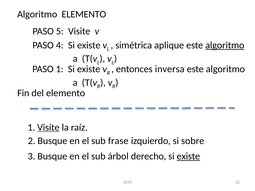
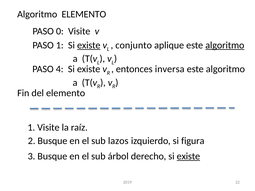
5: 5 -> 0
PASO 4: 4 -> 1
existe at (89, 45) underline: none -> present
simétrica: simétrica -> conjunto
PASO 1: 1 -> 4
Visite at (48, 128) underline: present -> none
frase: frase -> lazos
sobre: sobre -> figura
